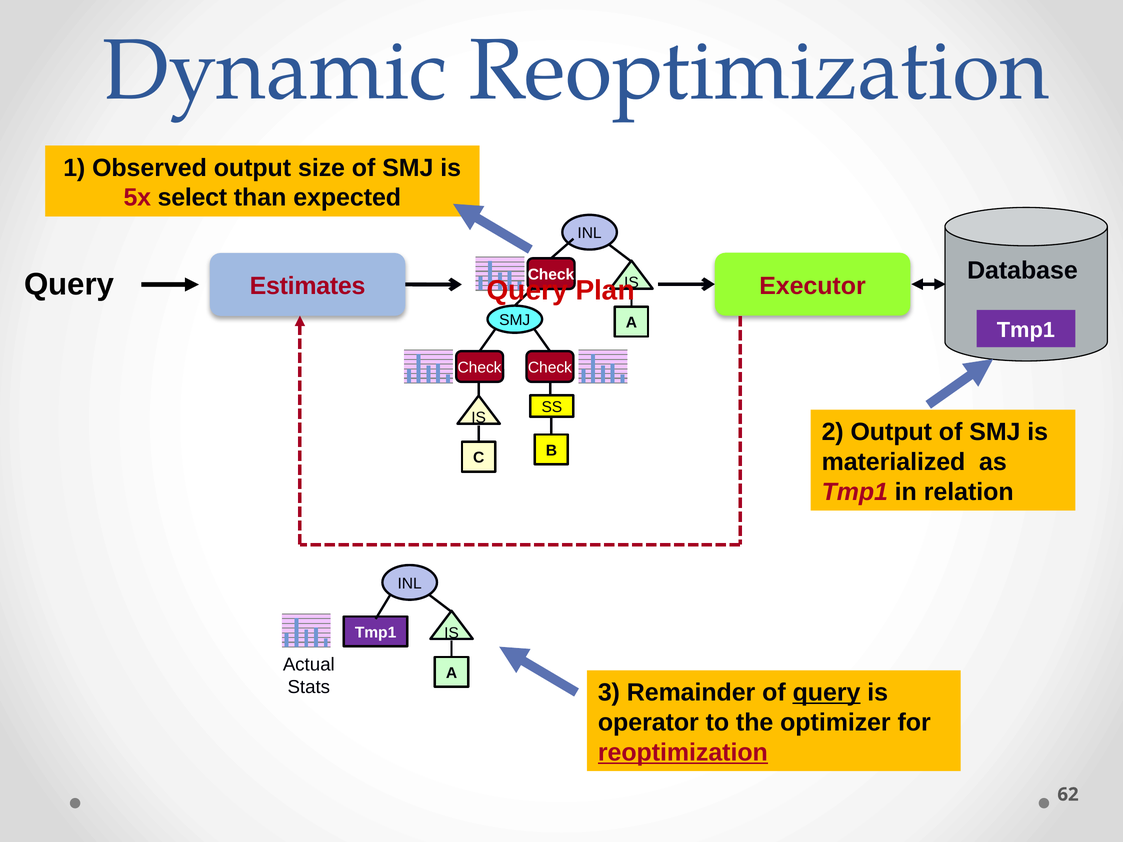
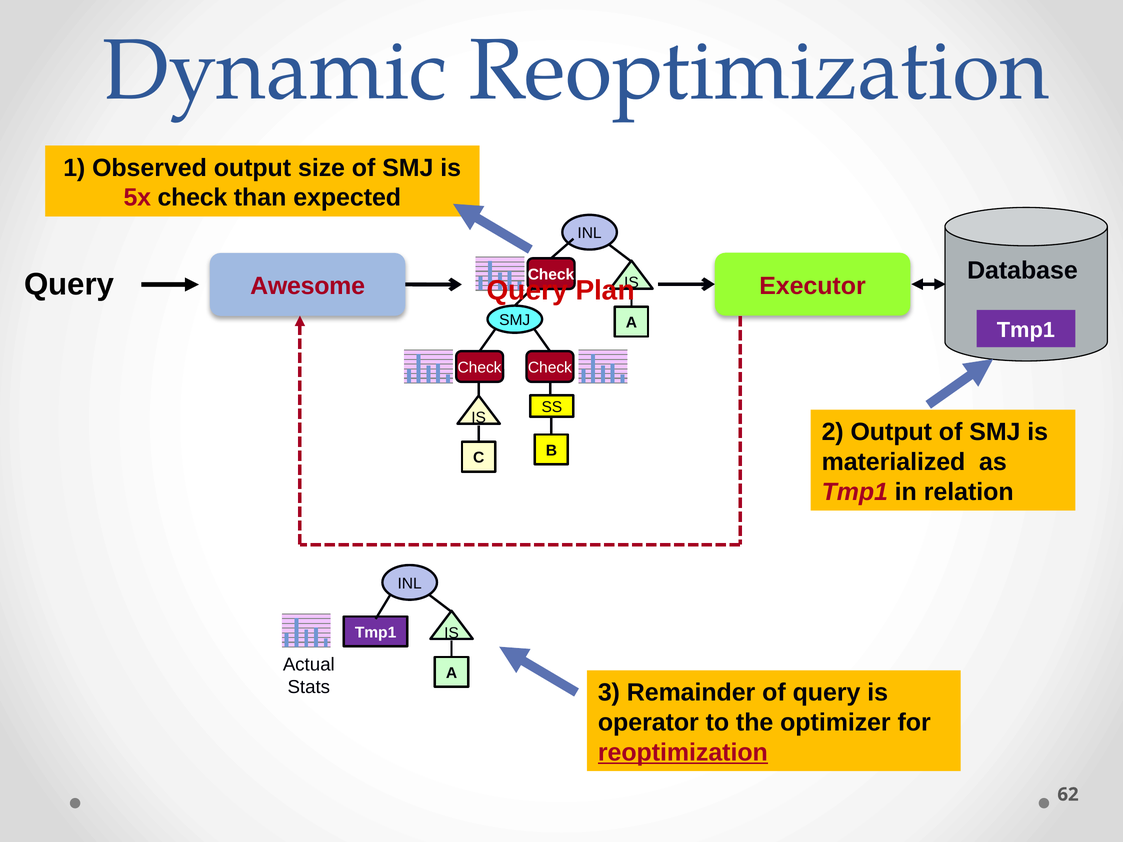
5x select: select -> check
Estimates: Estimates -> Awesome
query at (827, 693) underline: present -> none
